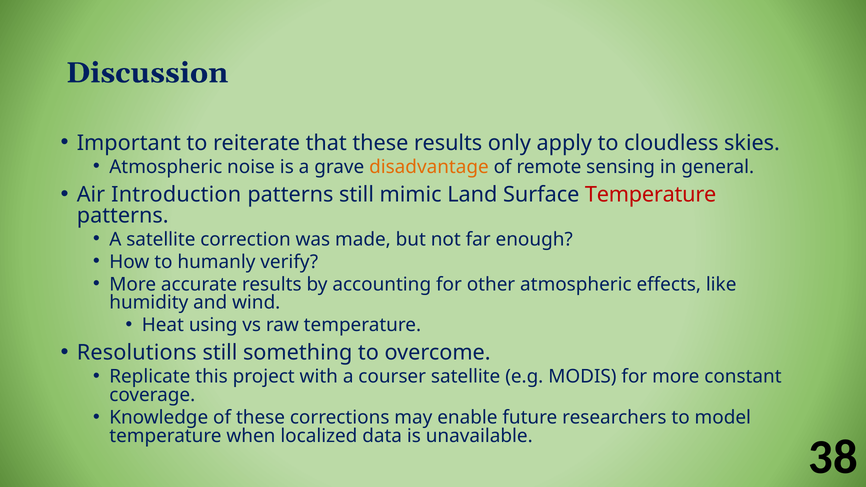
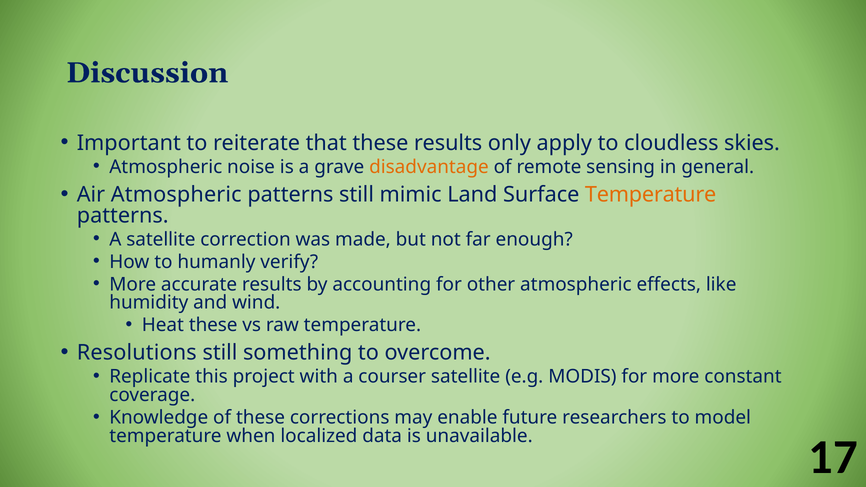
Air Introduction: Introduction -> Atmospheric
Temperature at (651, 195) colour: red -> orange
Heat using: using -> these
38: 38 -> 17
